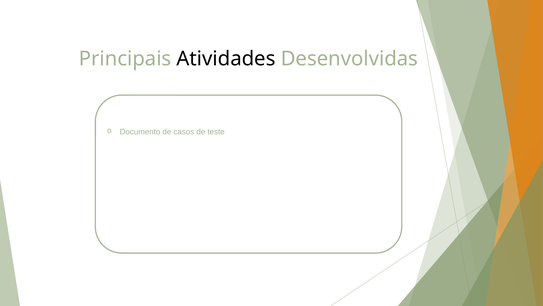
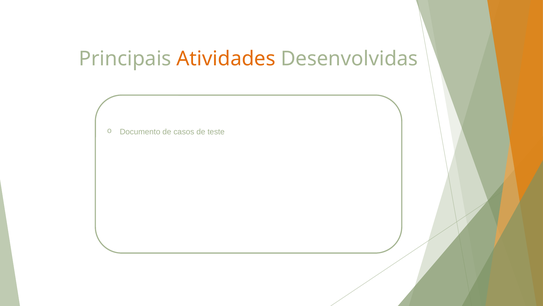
Atividades colour: black -> orange
